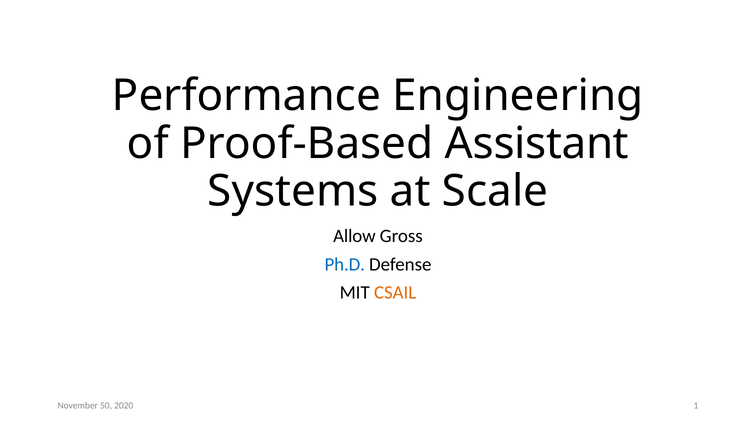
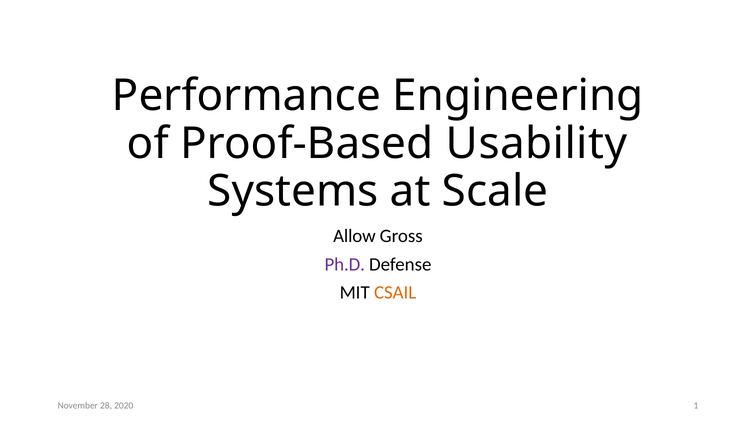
Assistant: Assistant -> Usability
Ph.D colour: blue -> purple
50: 50 -> 28
